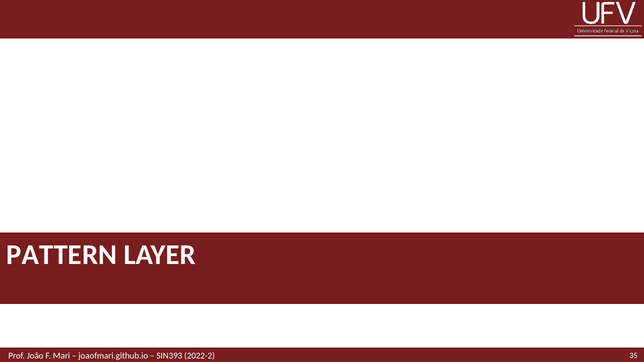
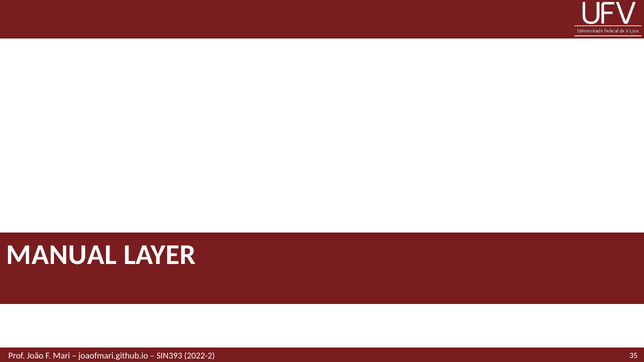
PATTERN: PATTERN -> MANUAL
